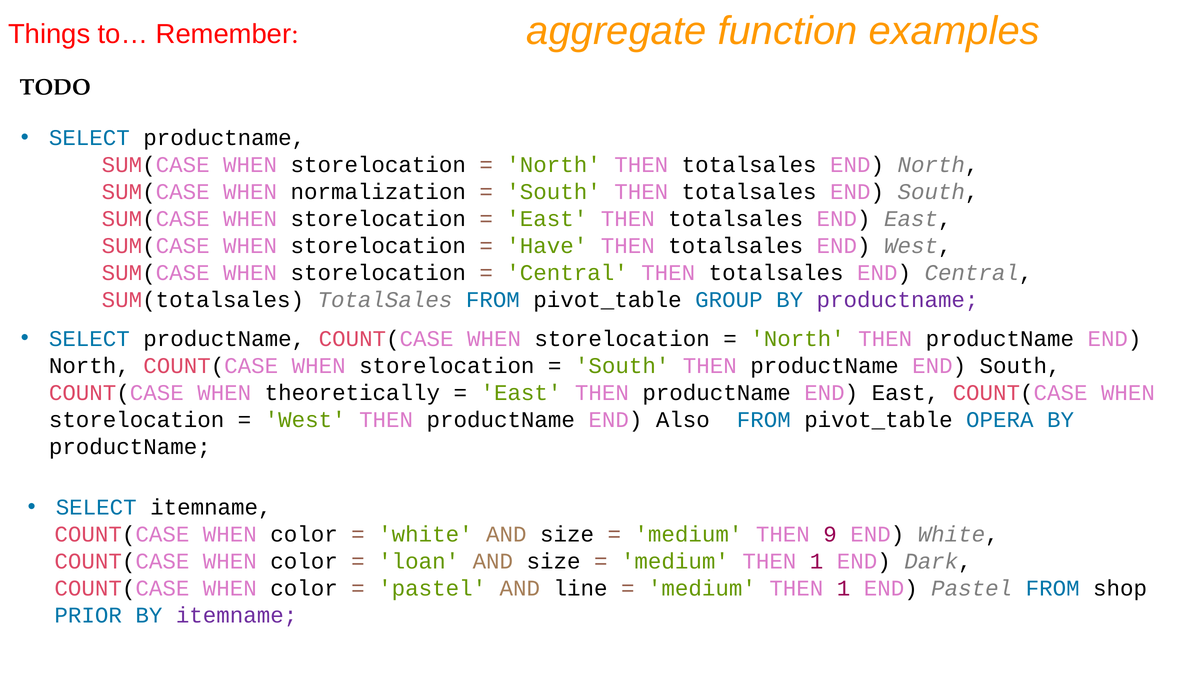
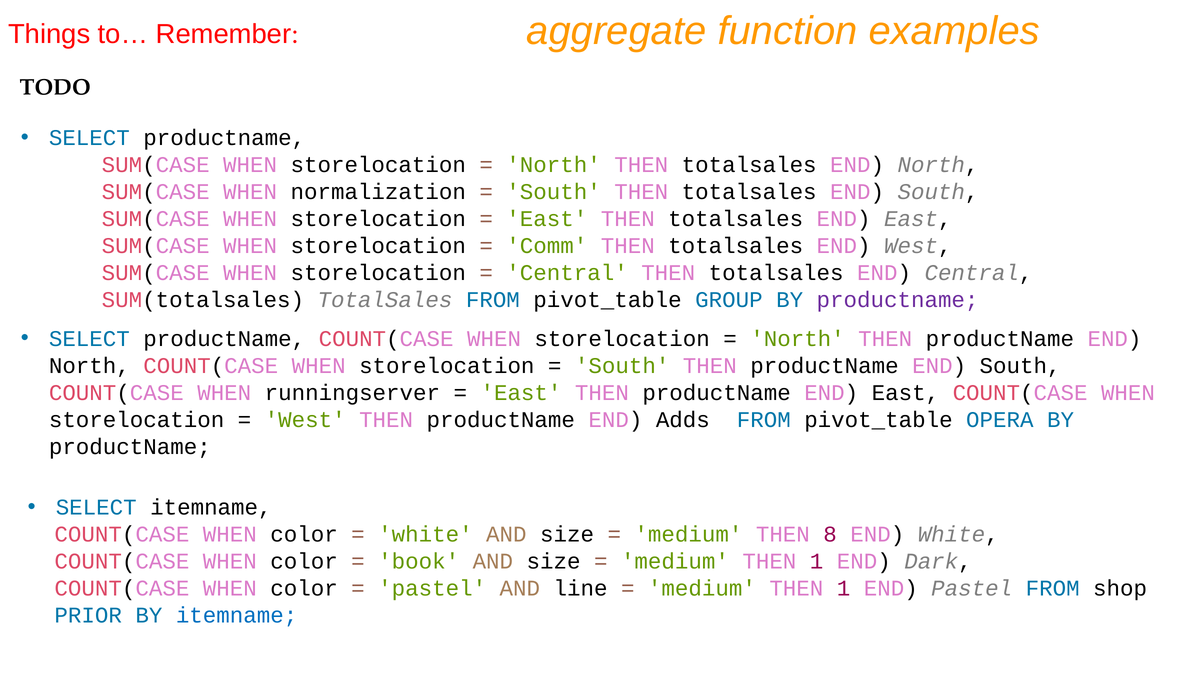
Have: Have -> Comm
theoretically: theoretically -> runningserver
Also: Also -> Adds
9: 9 -> 8
loan: loan -> book
itemname at (237, 616) colour: purple -> blue
